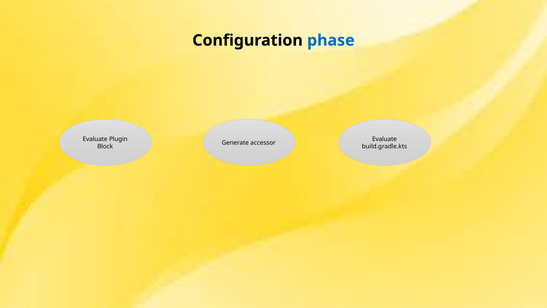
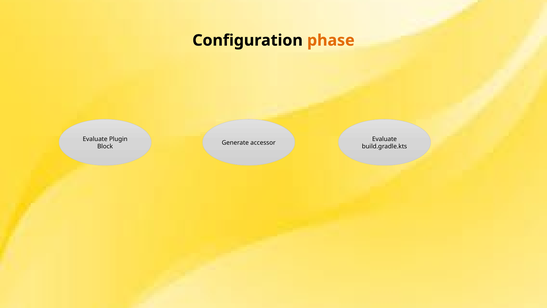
phase colour: blue -> orange
